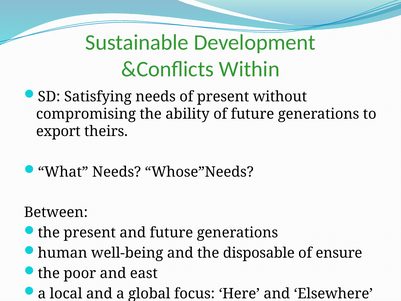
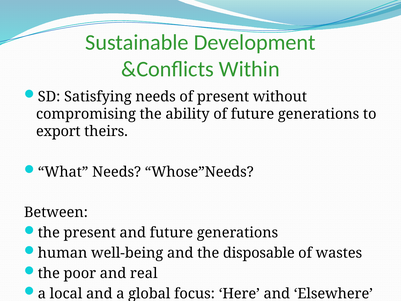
ensure: ensure -> wastes
east: east -> real
